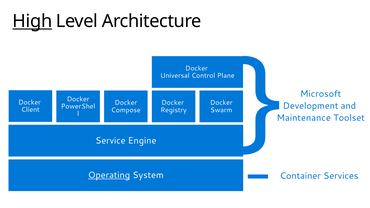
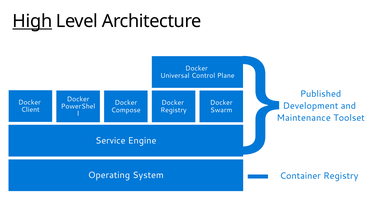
Microsoft: Microsoft -> Published
Operating underline: present -> none
Container Services: Services -> Registry
